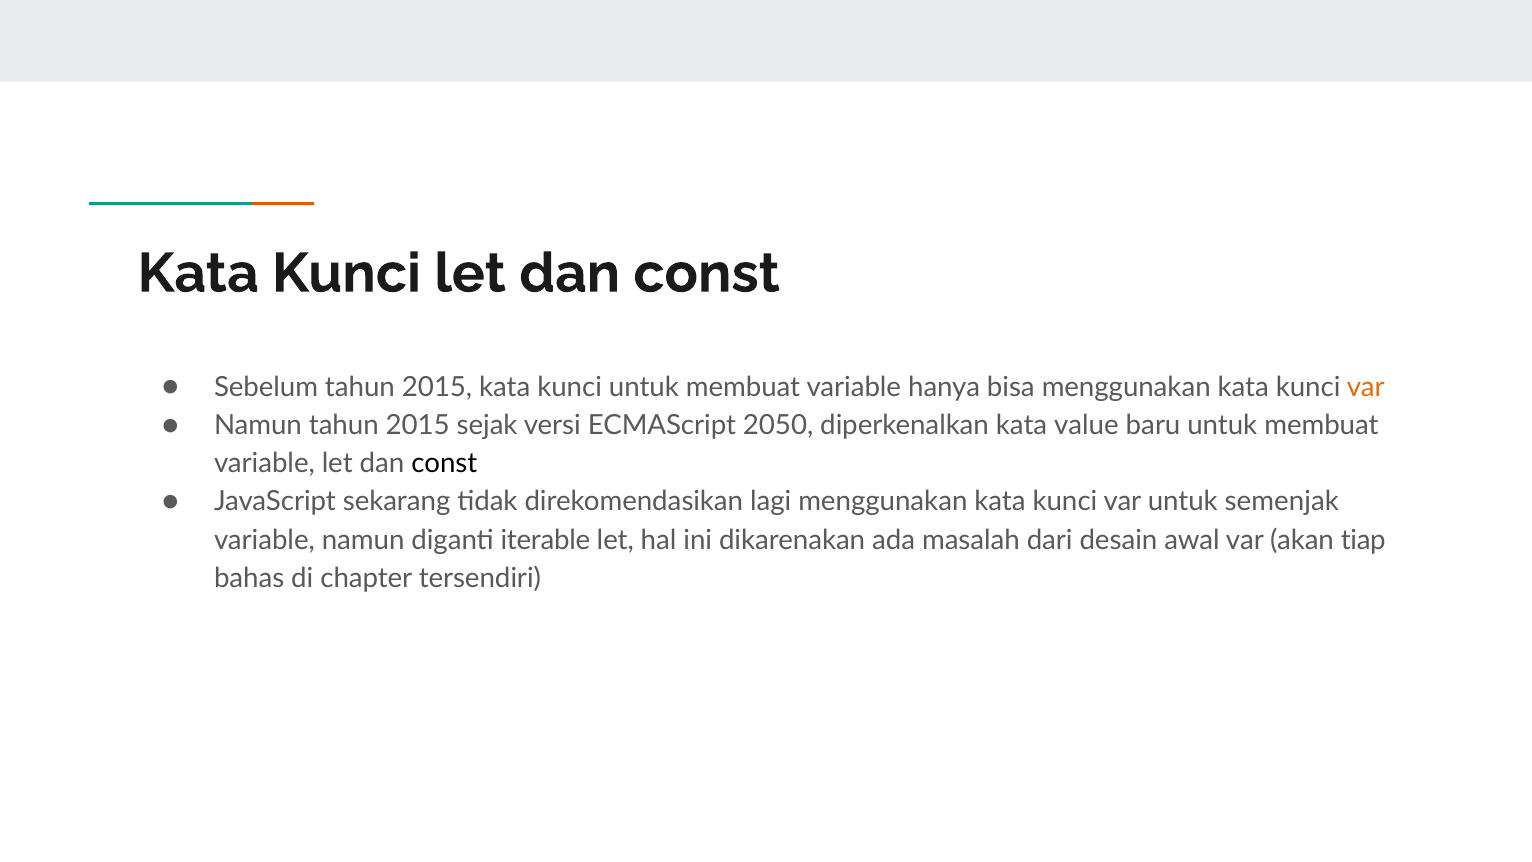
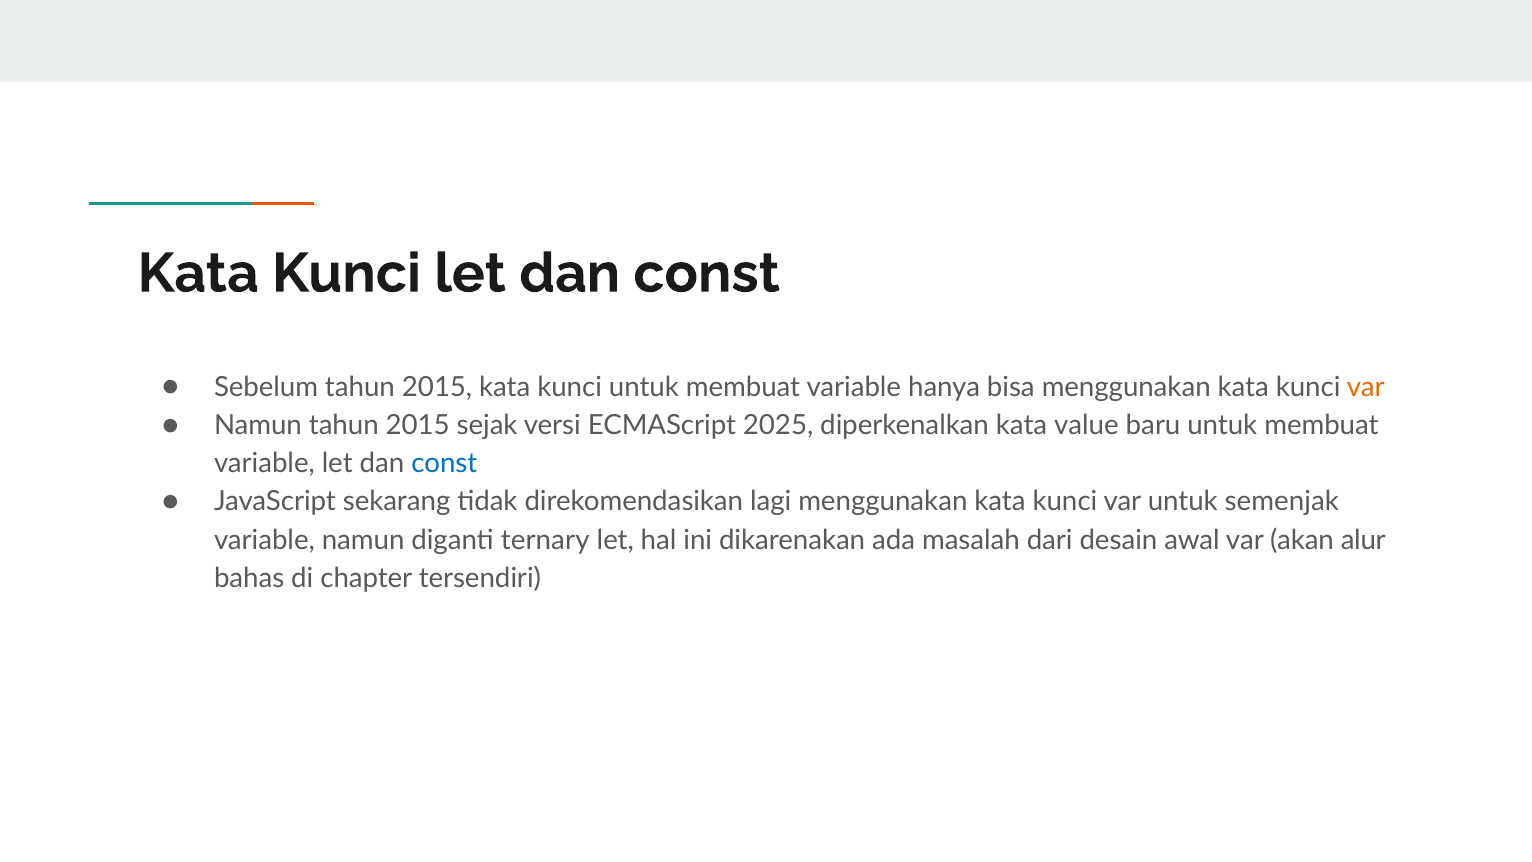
2050: 2050 -> 2025
const at (444, 463) colour: black -> blue
iterable: iterable -> ternary
tiap: tiap -> alur
